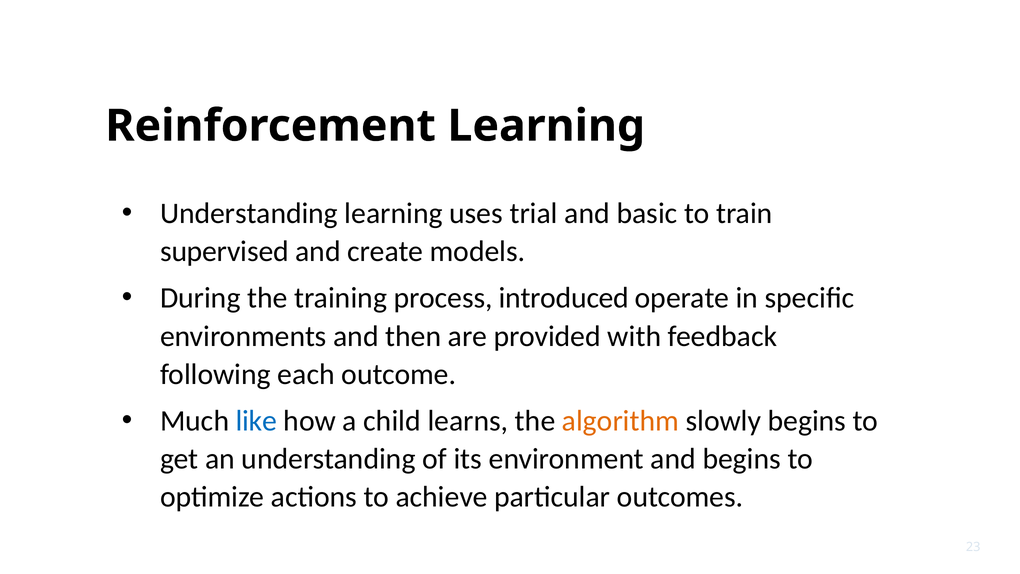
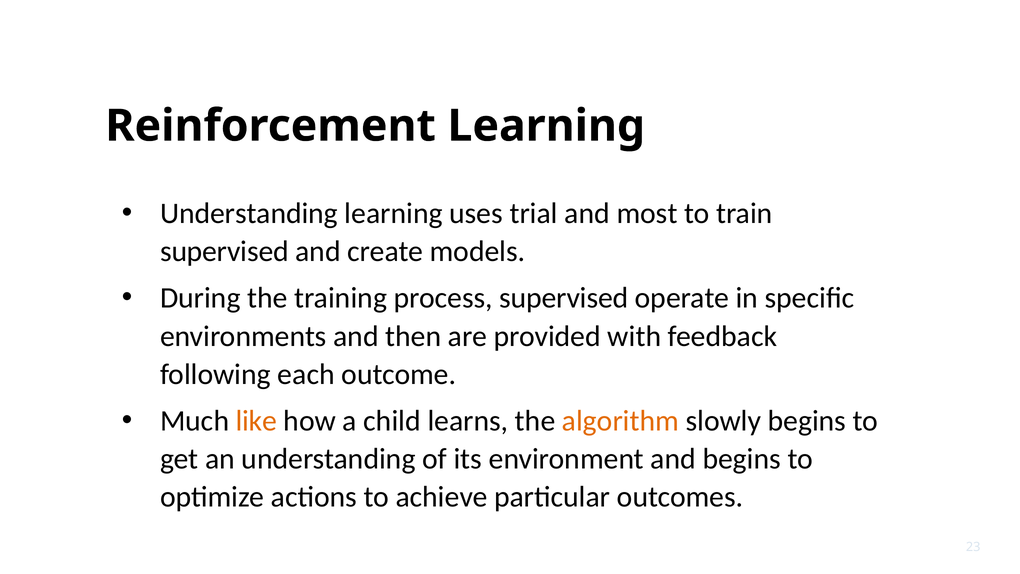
basic: basic -> most
process introduced: introduced -> supervised
like colour: blue -> orange
